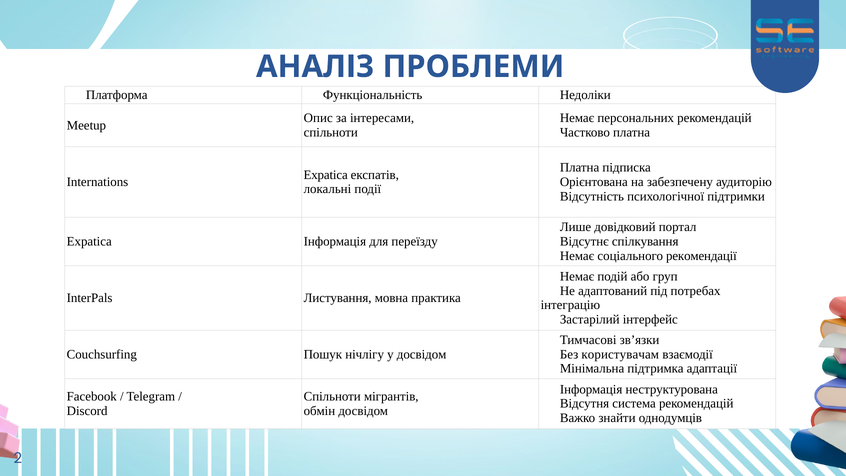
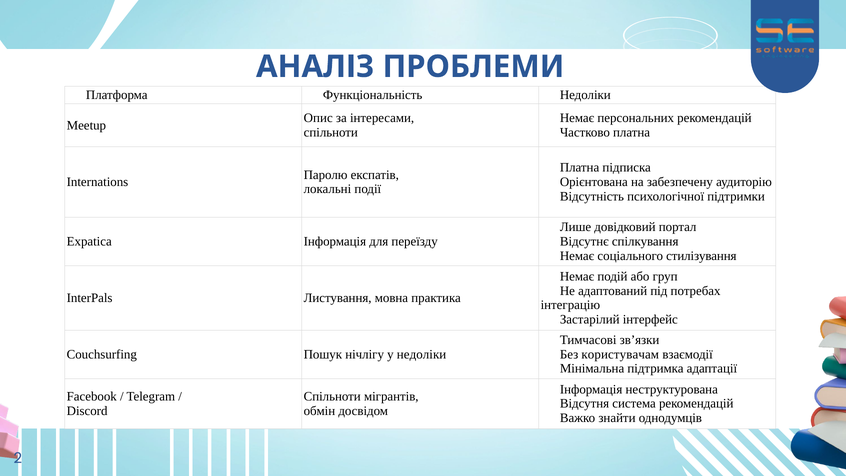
Expatica at (326, 175): Expatica -> Паролю
рекомендації: рекомендації -> стилізування
у досвідом: досвідом -> недоліки
